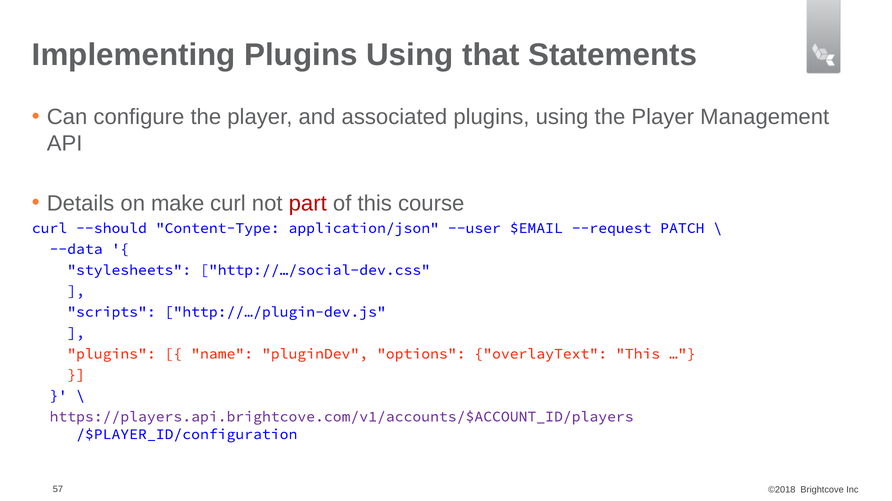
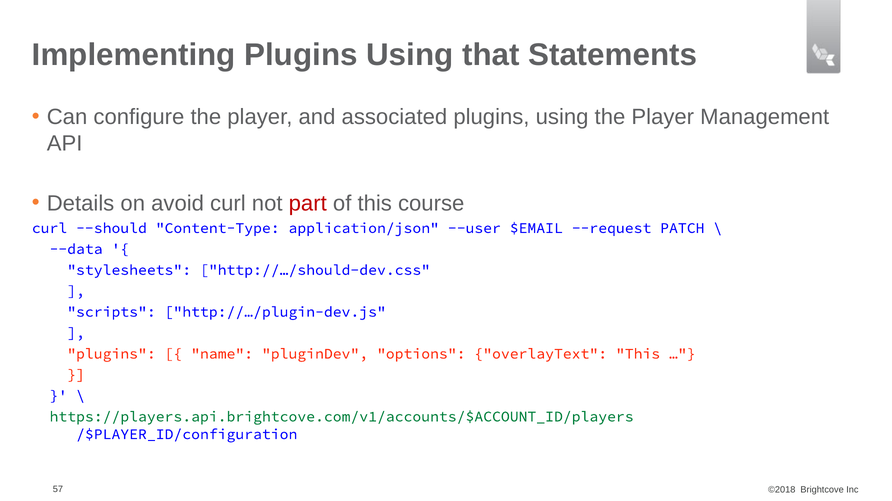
make: make -> avoid
http://…/social-dev.css: http://…/social-dev.css -> http://…/should-dev.css
https://players.api.brightcove.com/v1/accounts/$ACCOUNT_ID/players colour: purple -> green
